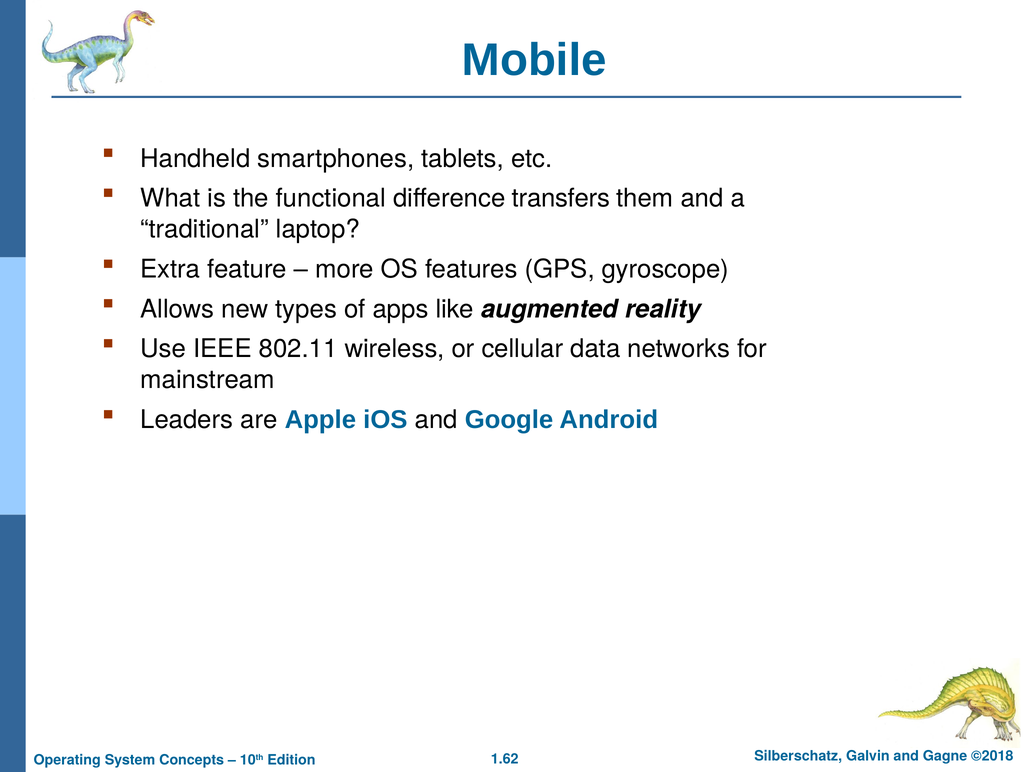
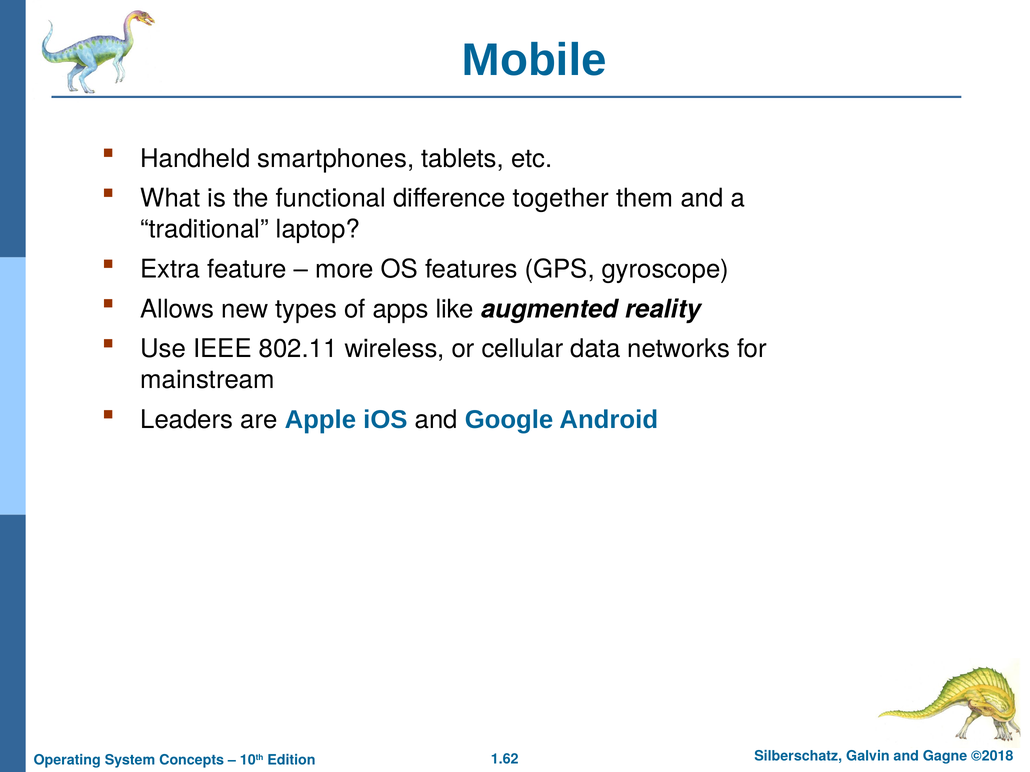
transfers: transfers -> together
